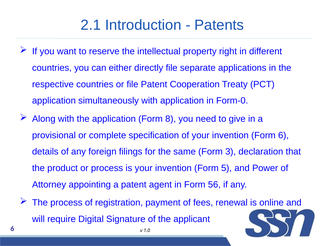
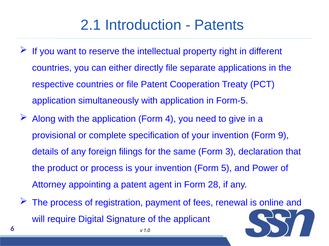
Form-0: Form-0 -> Form-5
8: 8 -> 4
Form 6: 6 -> 9
56: 56 -> 28
